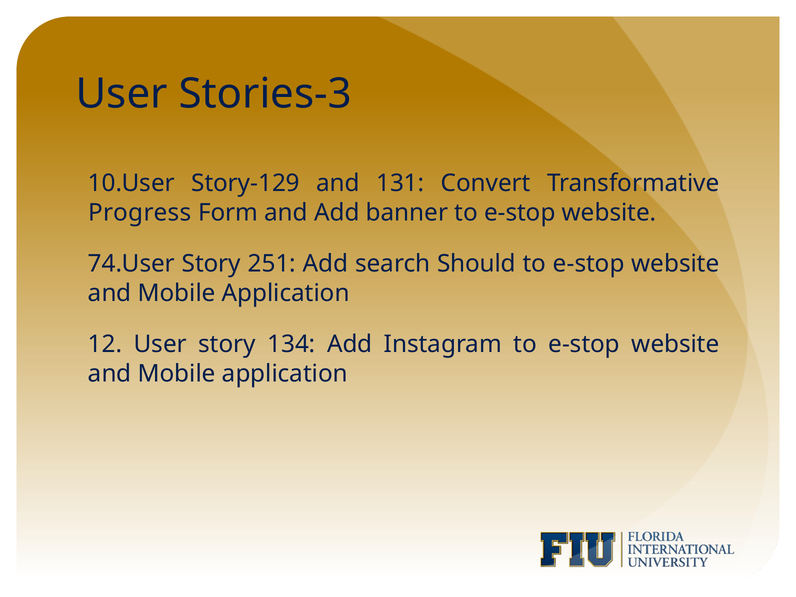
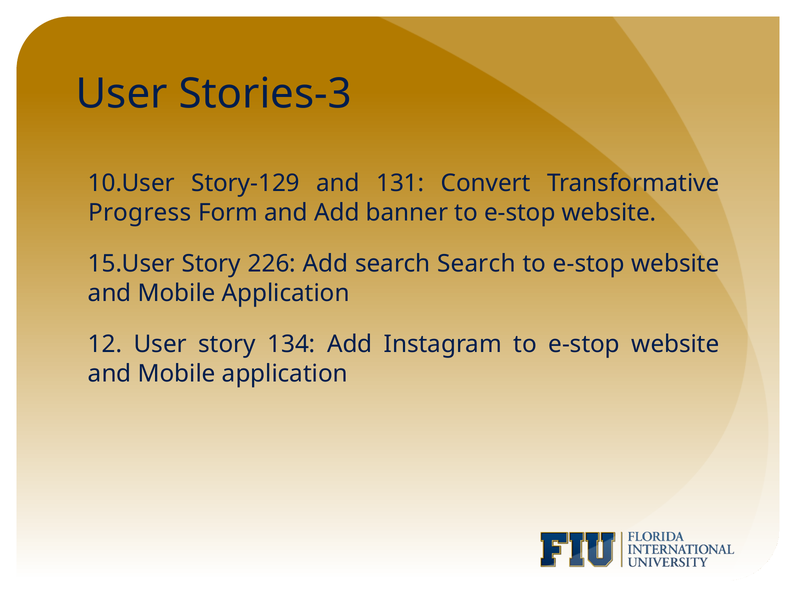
74.User: 74.User -> 15.User
251: 251 -> 226
search Should: Should -> Search
